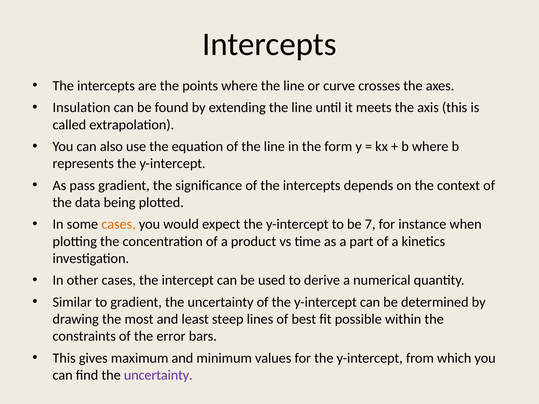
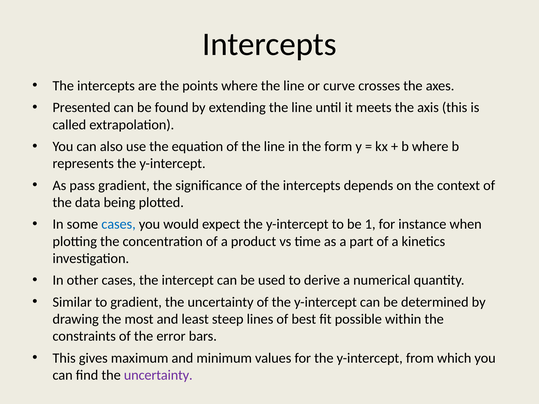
Insulation: Insulation -> Presented
cases at (119, 224) colour: orange -> blue
7: 7 -> 1
